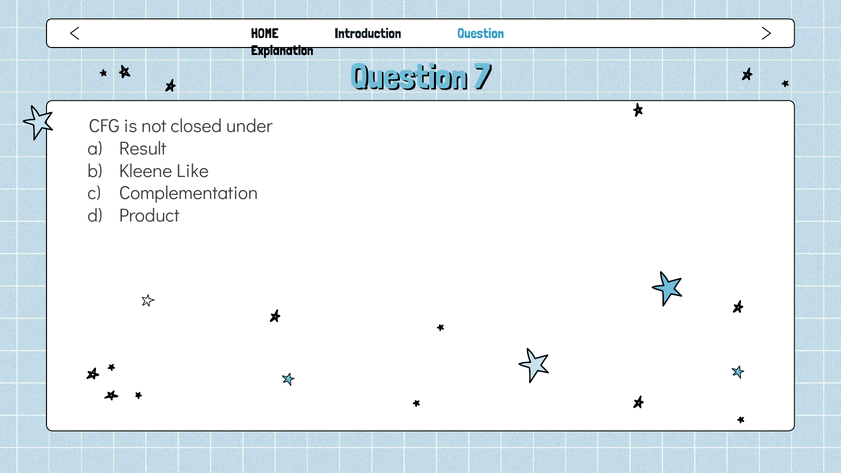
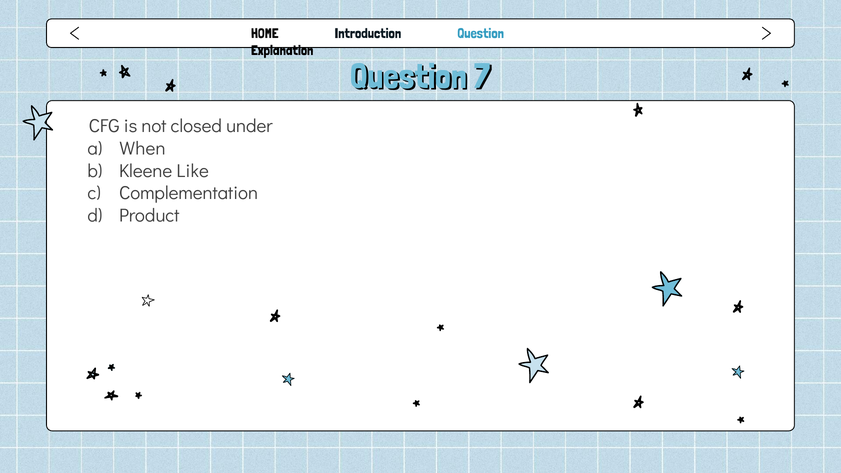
Result: Result -> When
